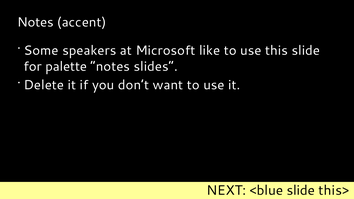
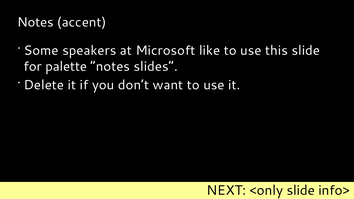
<blue: <blue -> <only
this>: this> -> info>
